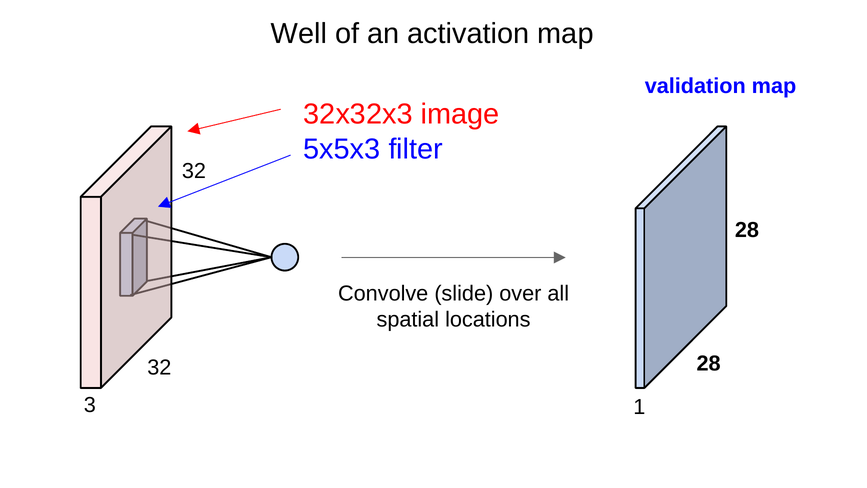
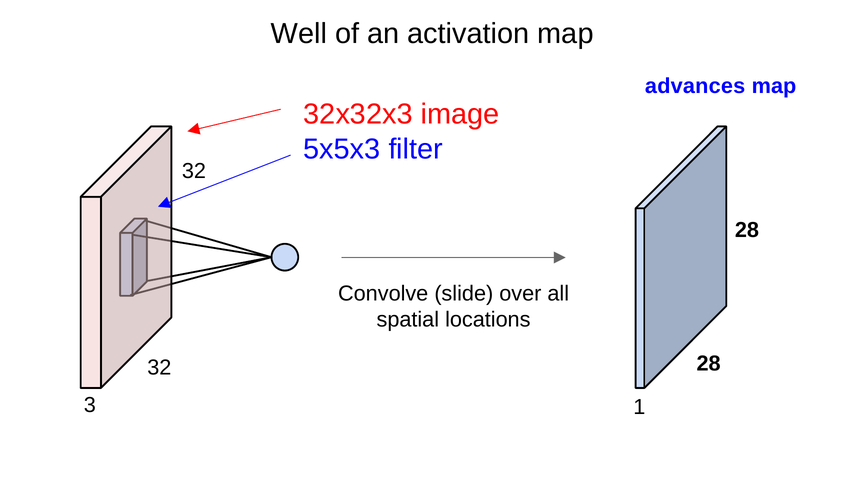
validation: validation -> advances
